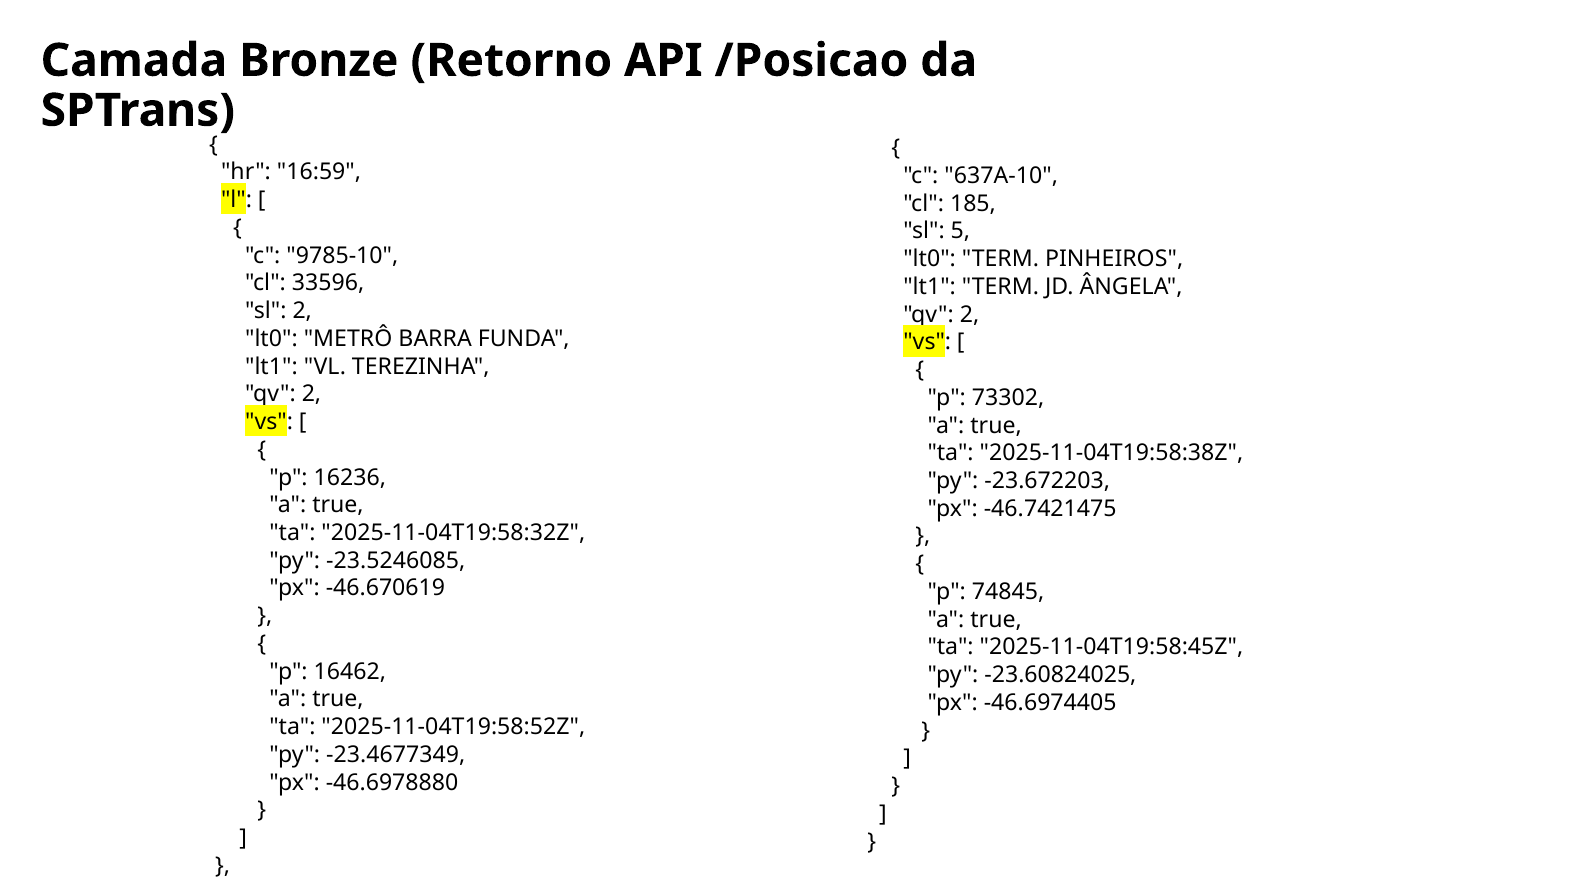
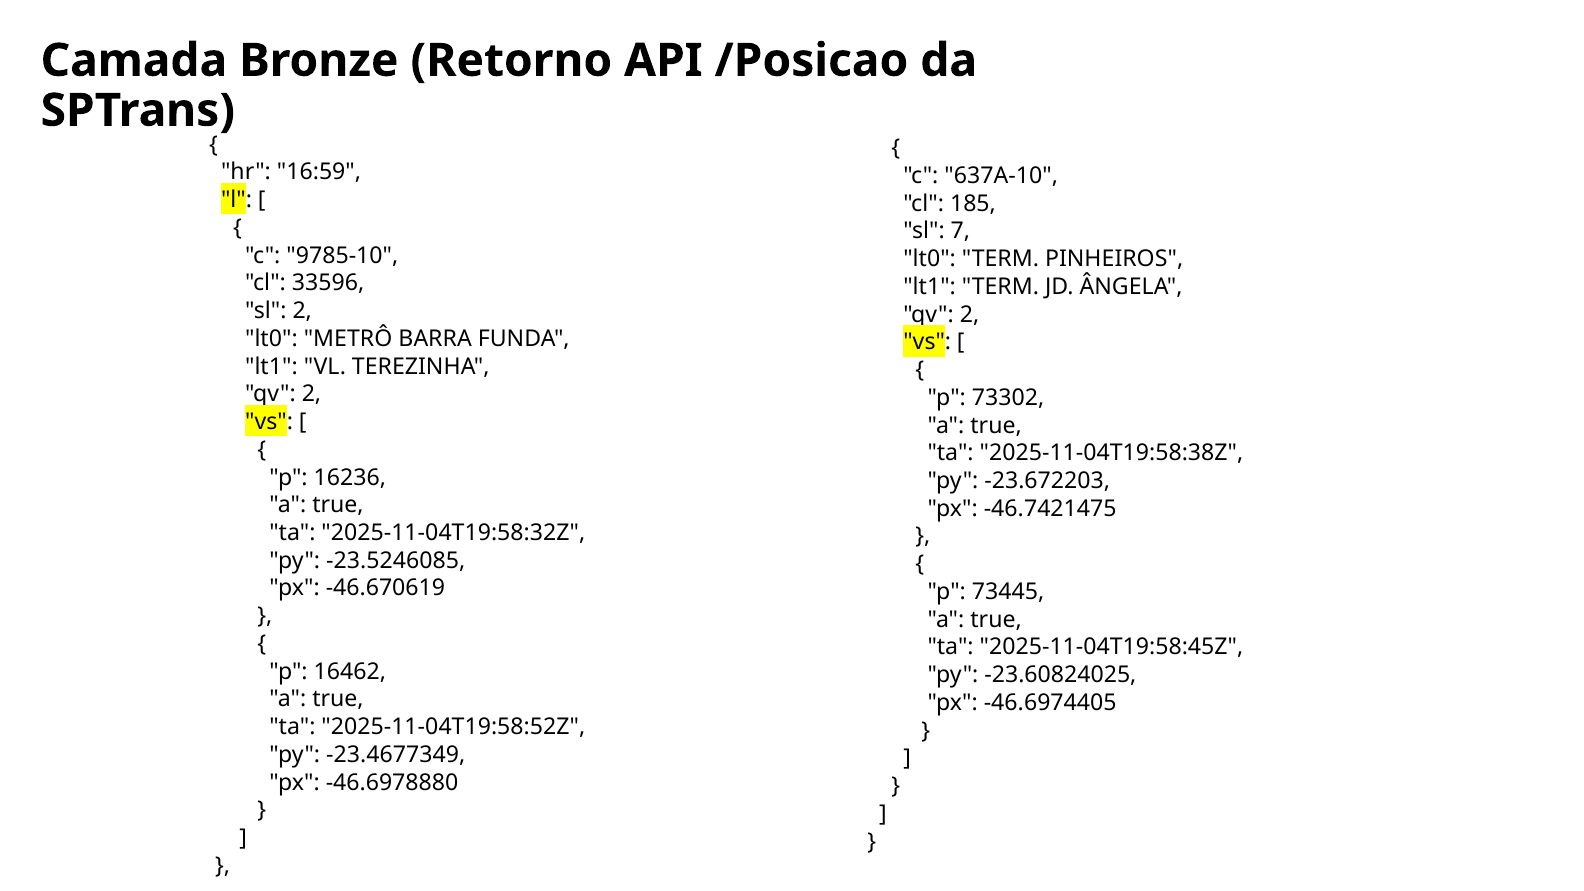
5: 5 -> 7
74845: 74845 -> 73445
